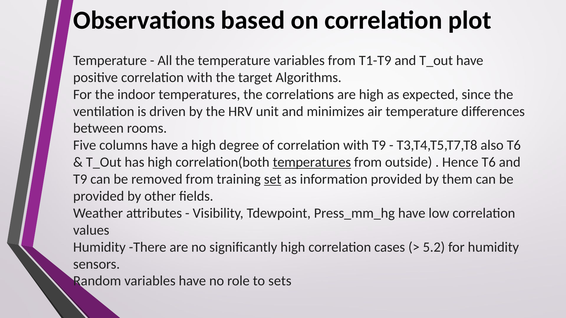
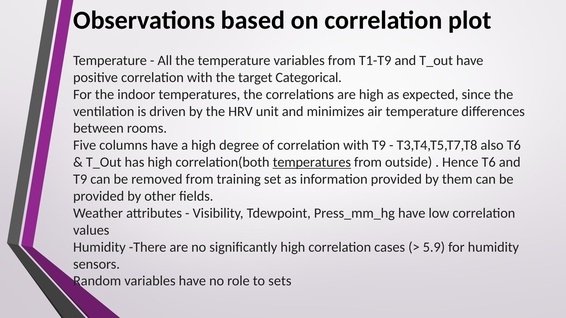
Algorithms: Algorithms -> Categorical
set underline: present -> none
5.2: 5.2 -> 5.9
